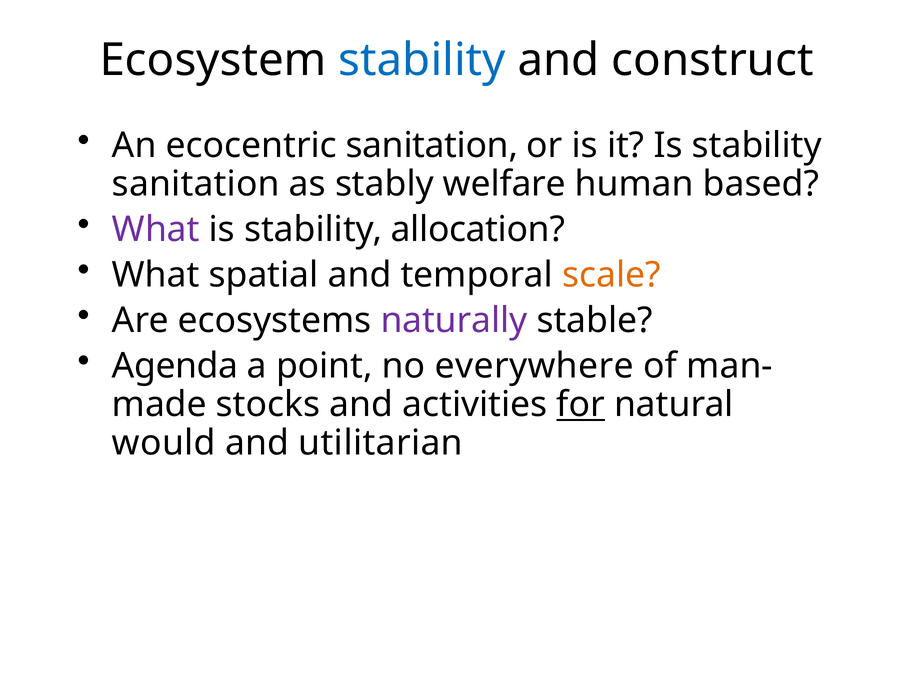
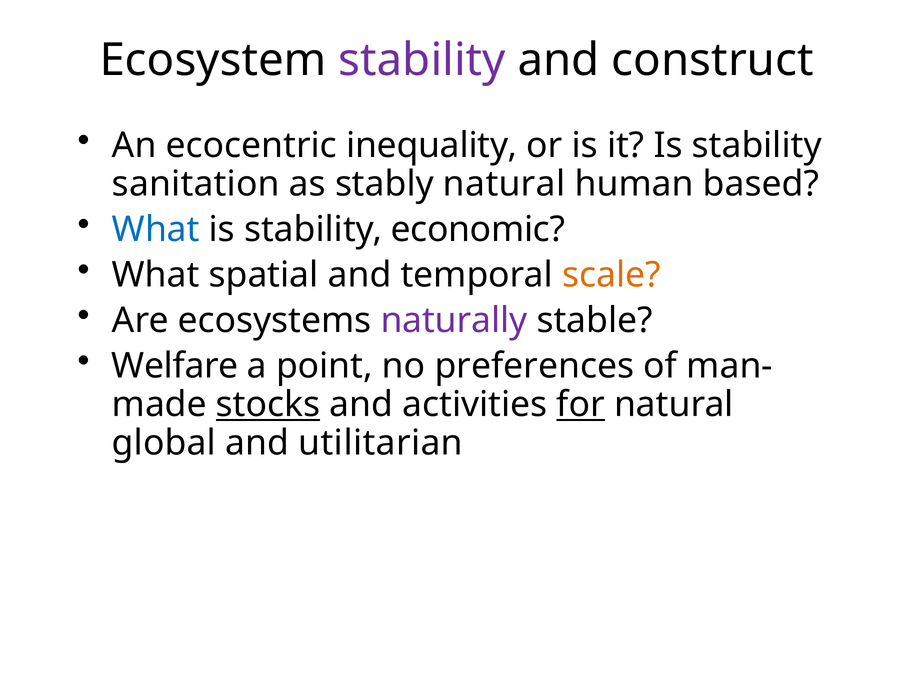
stability at (422, 60) colour: blue -> purple
ecocentric sanitation: sanitation -> inequality
stably welfare: welfare -> natural
What at (156, 229) colour: purple -> blue
allocation: allocation -> economic
Agenda: Agenda -> Welfare
everywhere: everywhere -> preferences
stocks underline: none -> present
would: would -> global
